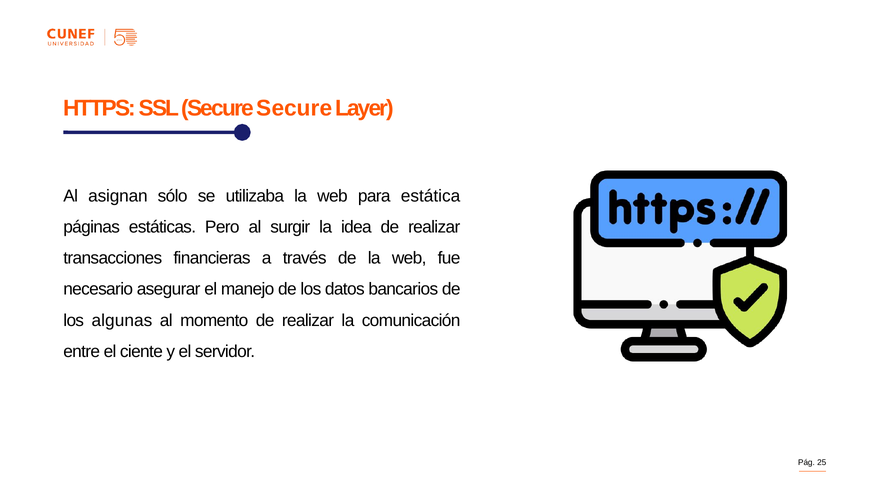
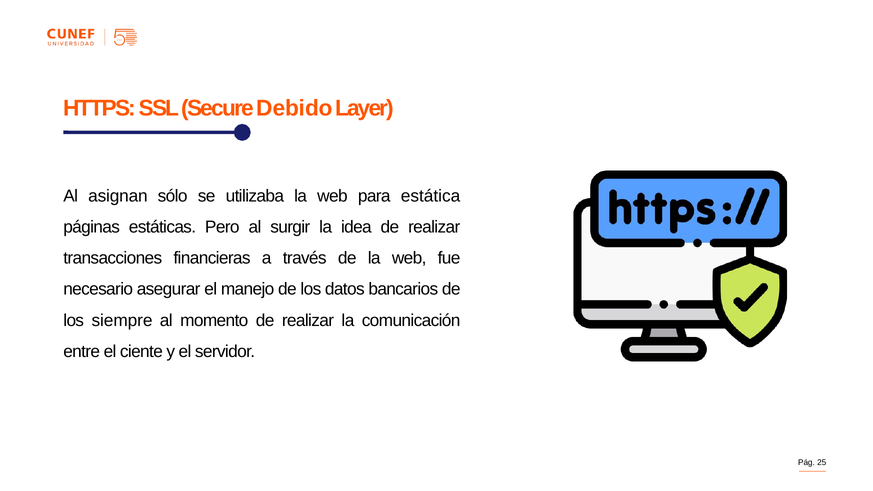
Secure Secure: Secure -> Debido
algunas: algunas -> siempre
